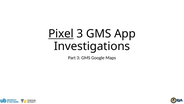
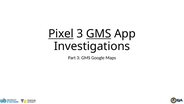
GMS at (99, 34) underline: none -> present
